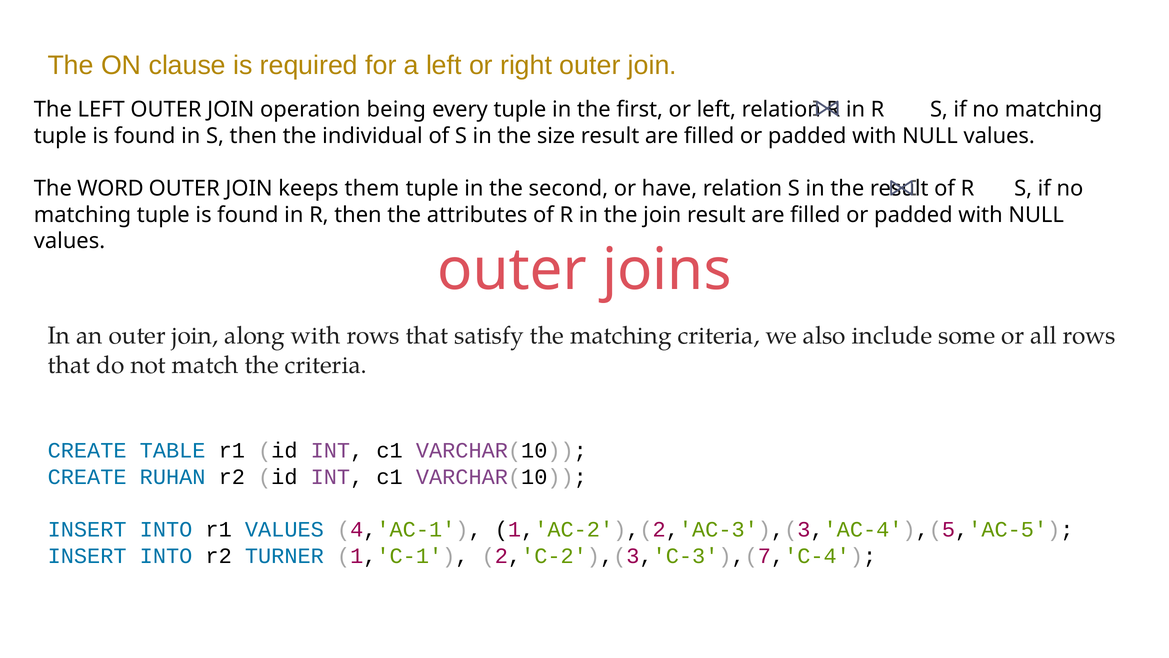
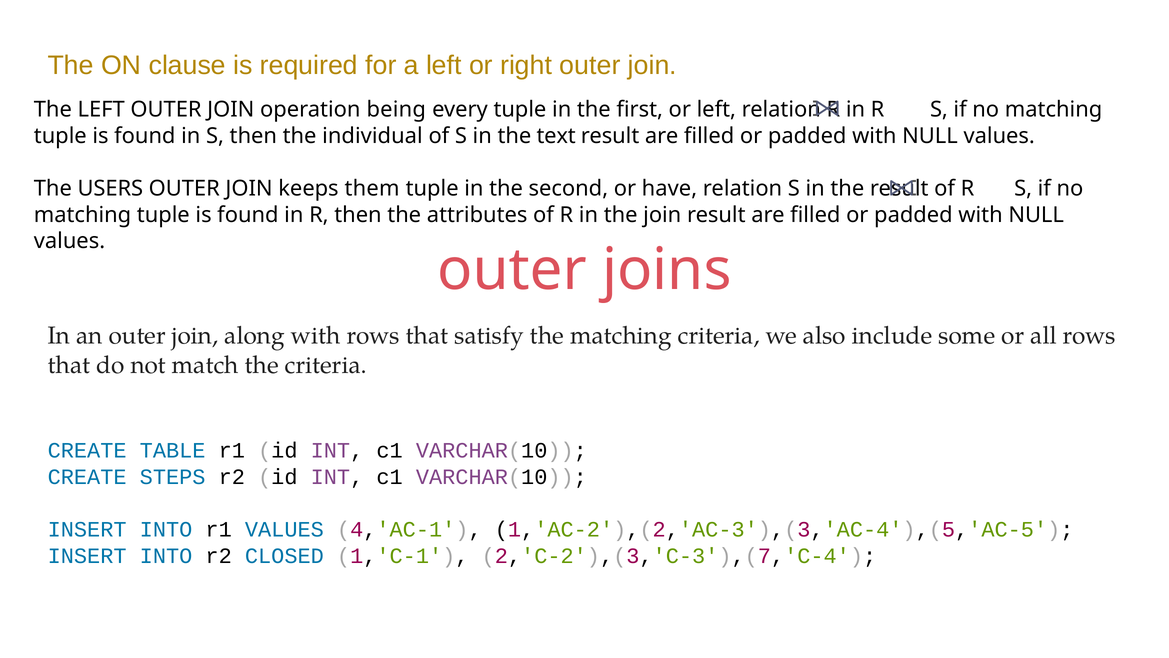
size: size -> text
WORD: WORD -> USERS
RUHAN: RUHAN -> STEPS
TURNER: TURNER -> CLOSED
